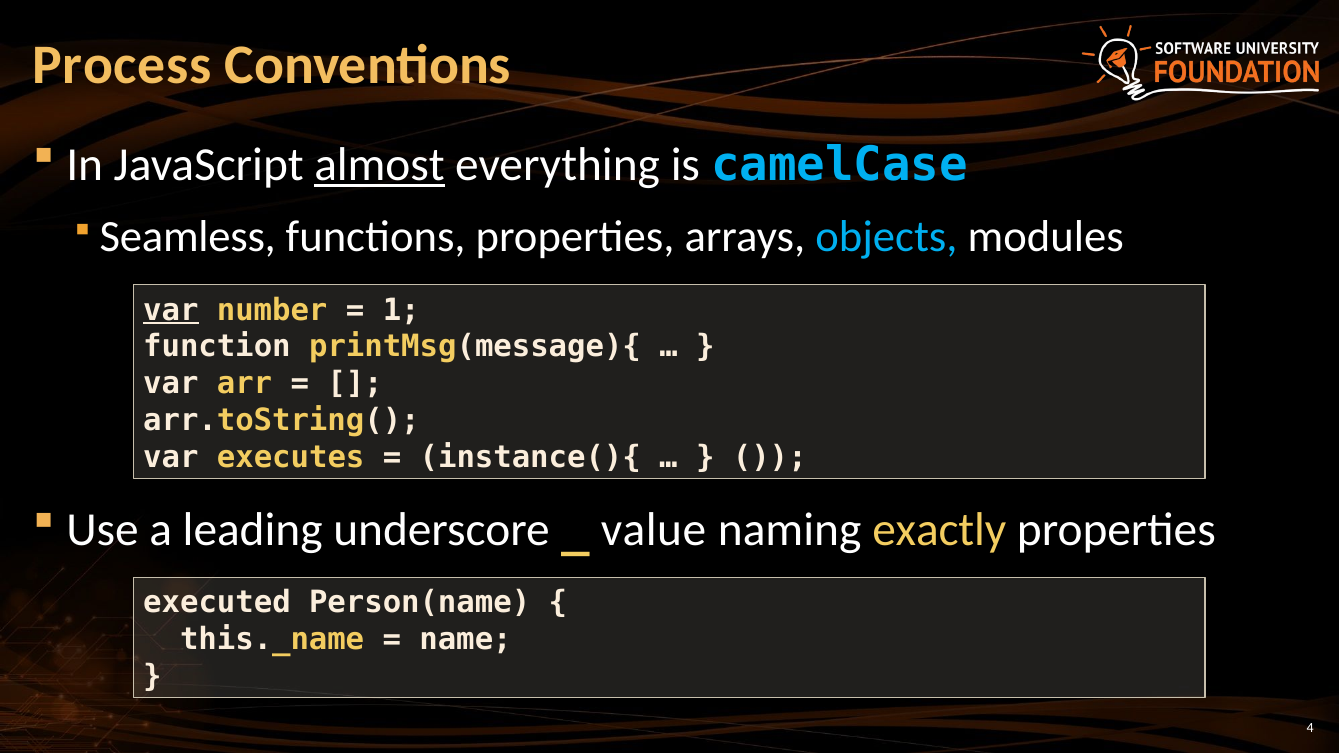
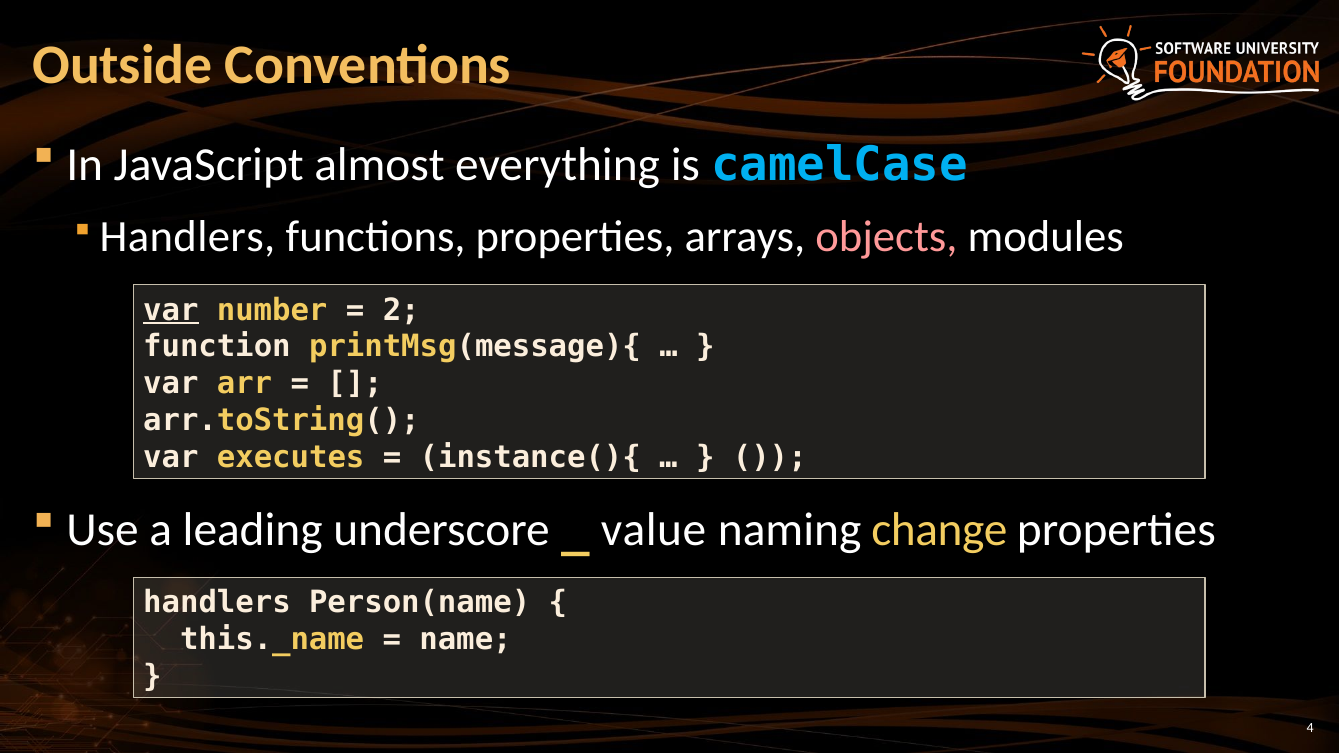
Process: Process -> Outside
almost underline: present -> none
Seamless at (188, 237): Seamless -> Handlers
objects colour: light blue -> pink
1: 1 -> 2
exactly: exactly -> change
executed at (217, 603): executed -> handlers
